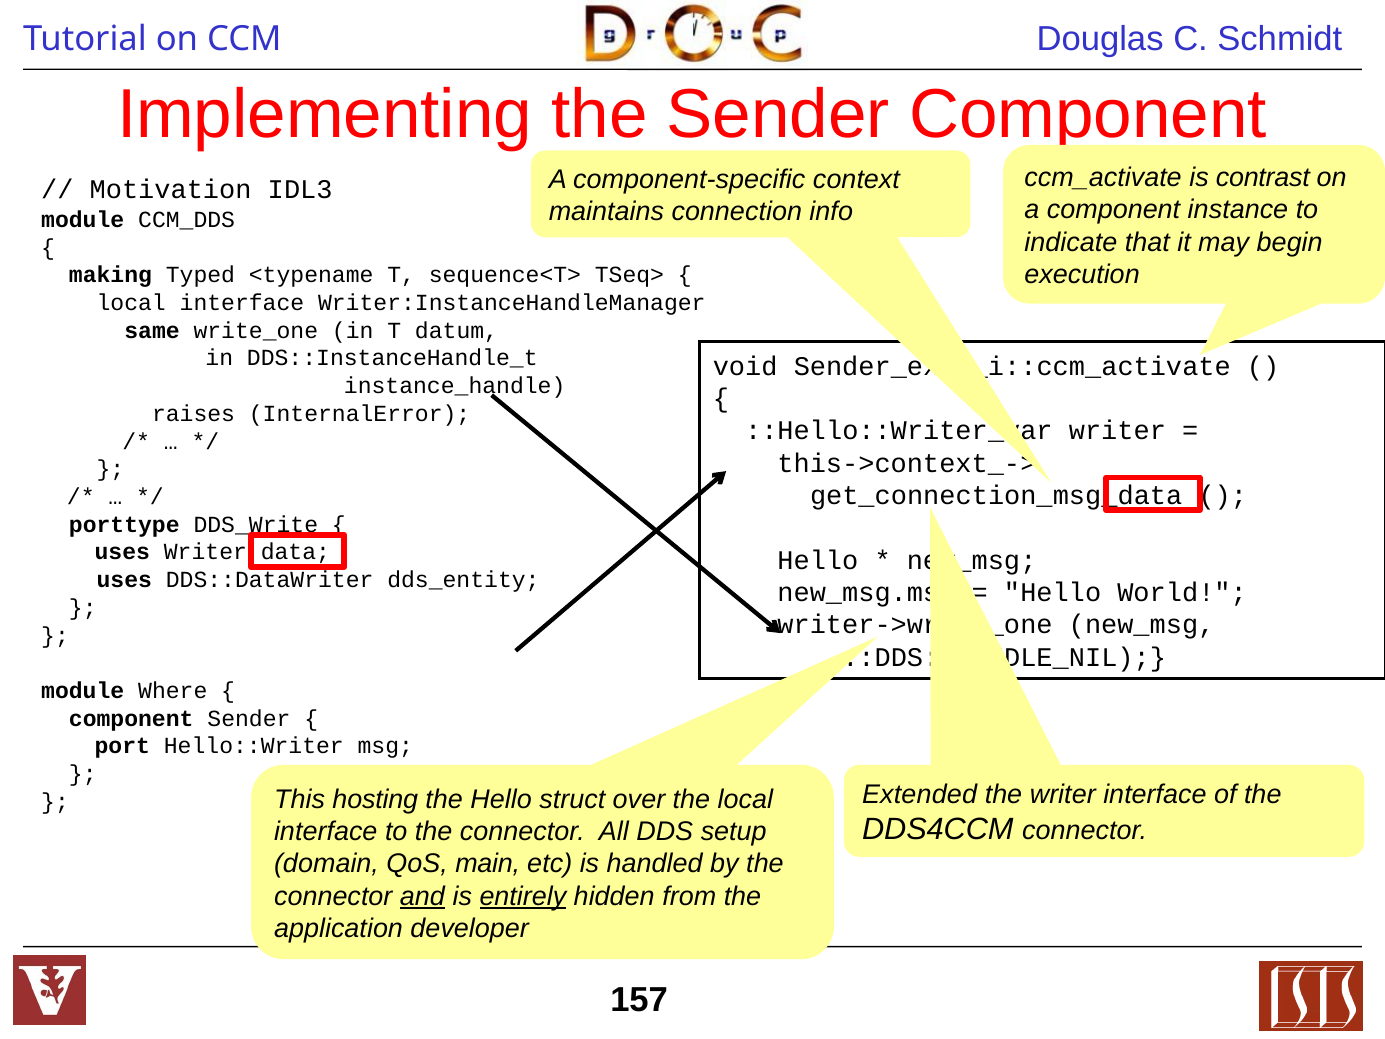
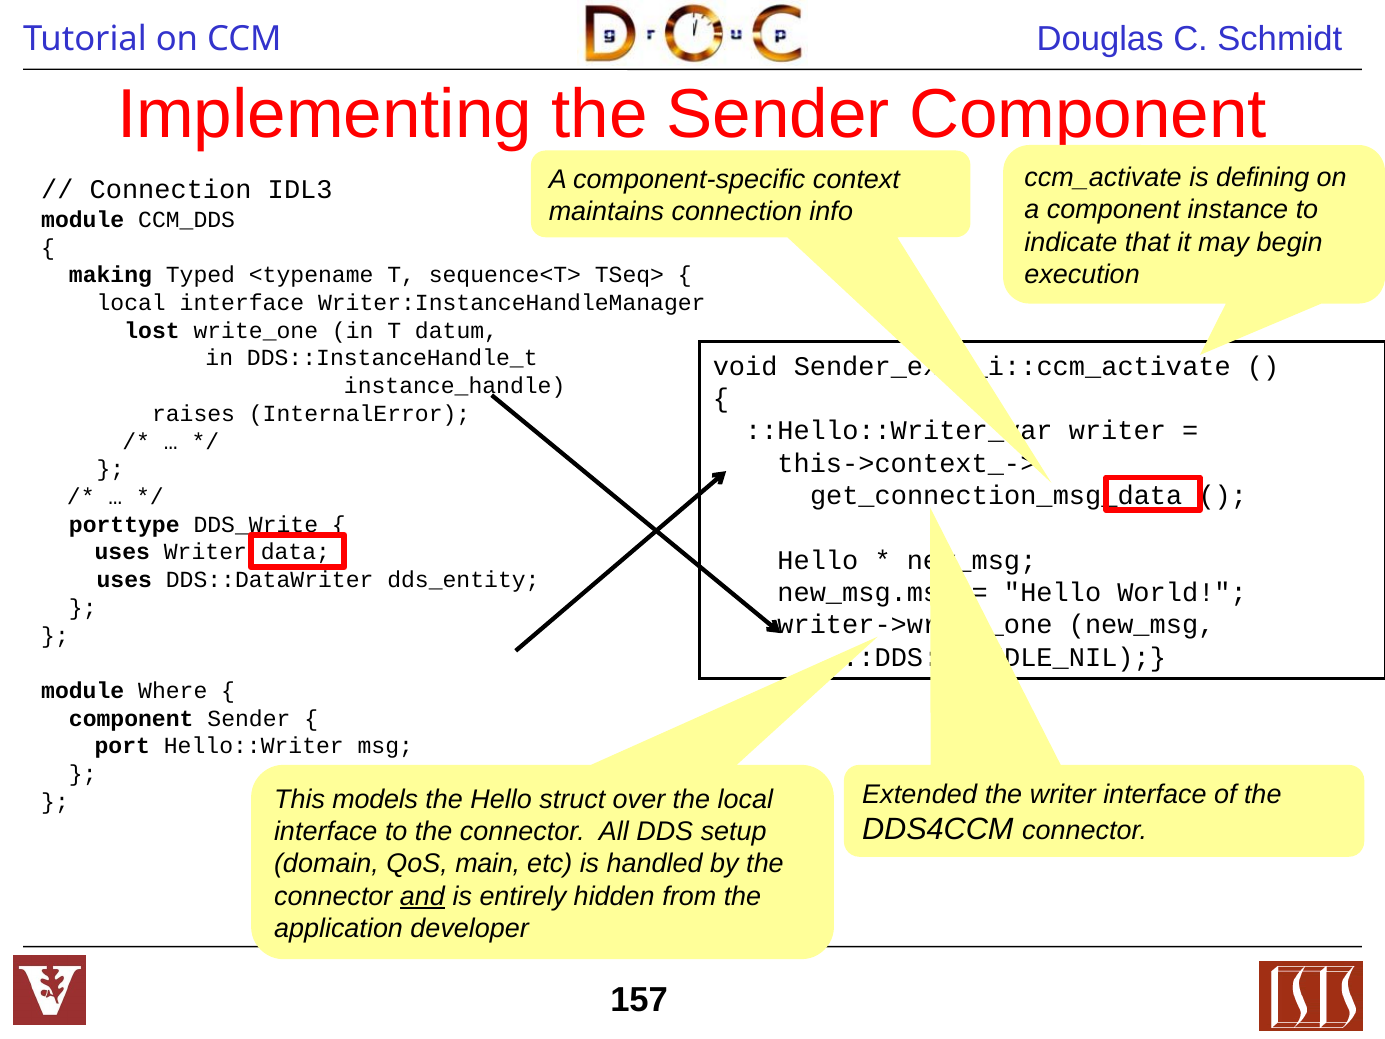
contrast: contrast -> defining
Motivation at (171, 190): Motivation -> Connection
same: same -> lost
hosting: hosting -> models
entirely underline: present -> none
